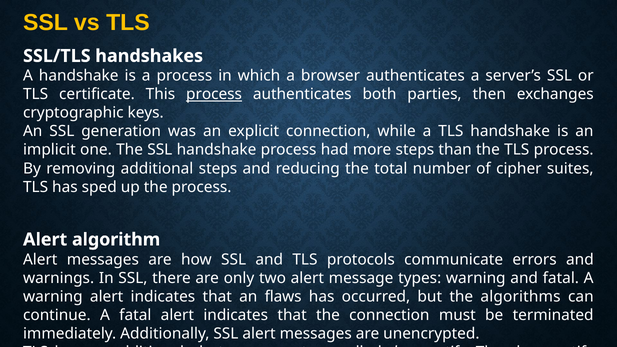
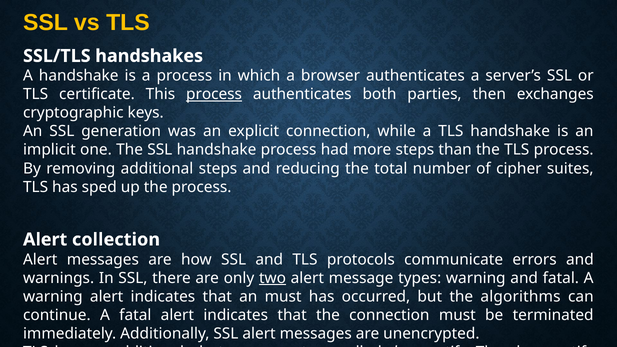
algorithm: algorithm -> collection
two underline: none -> present
an flaws: flaws -> must
